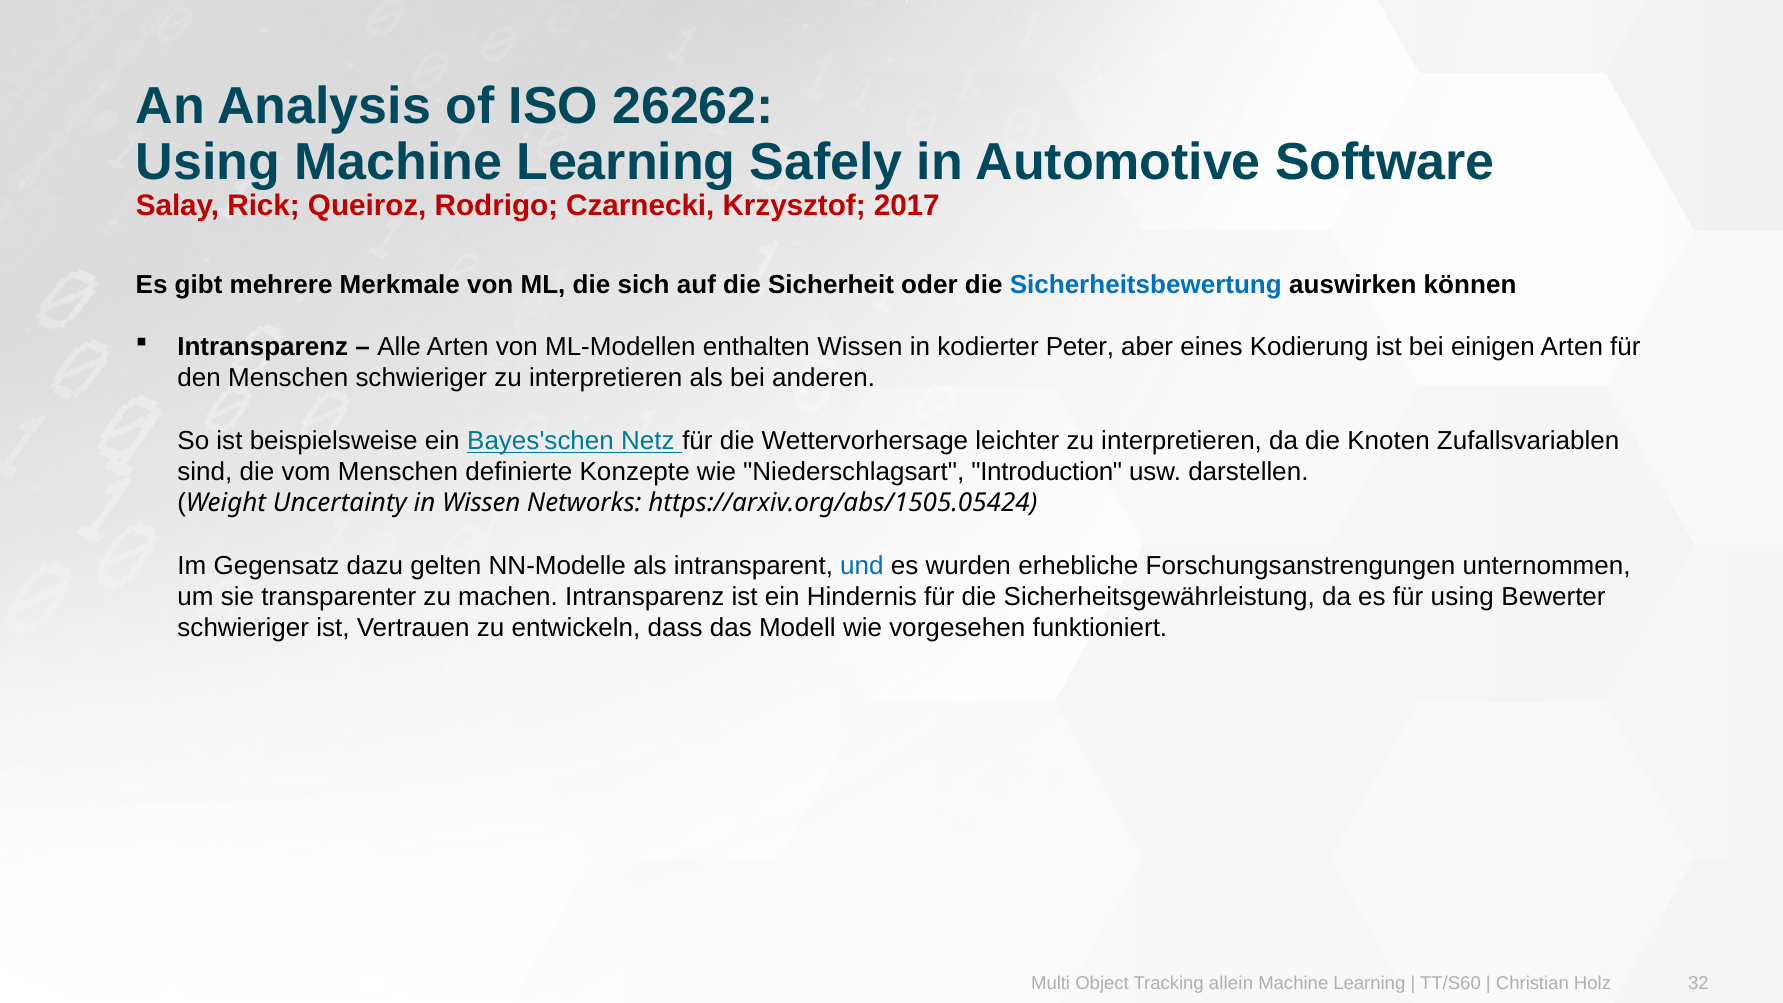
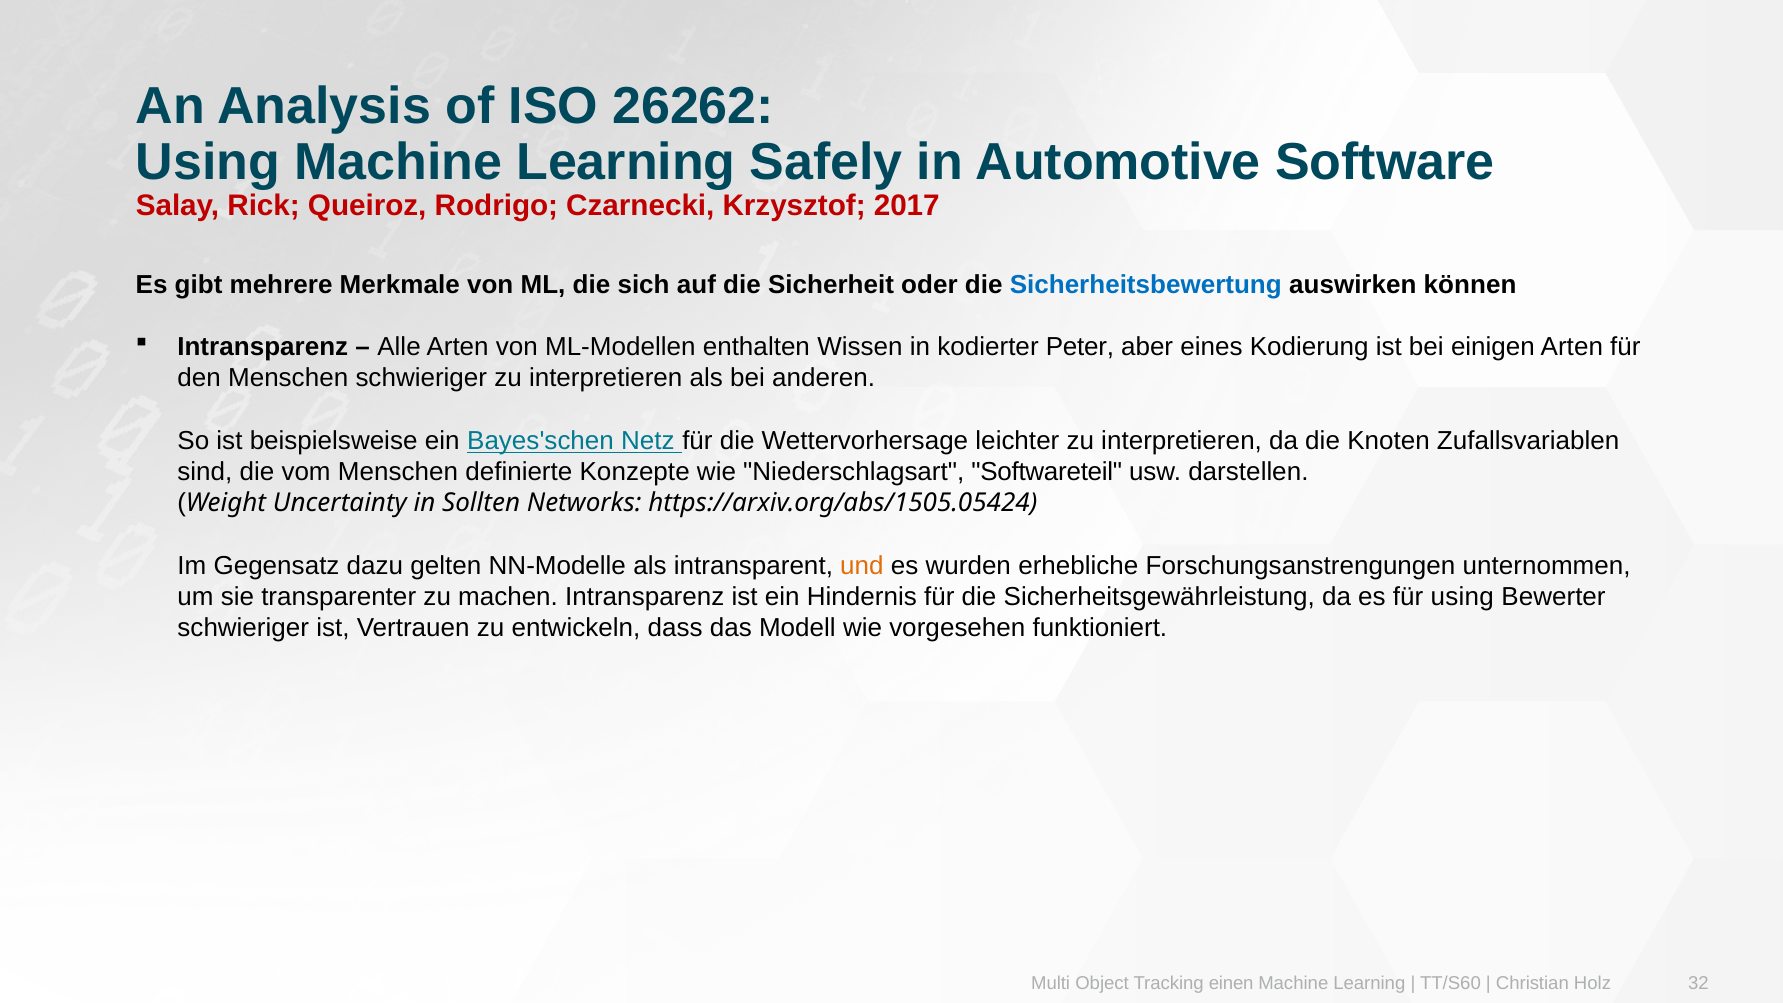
Introduction: Introduction -> Softwareteil
in Wissen: Wissen -> Sollten
und colour: blue -> orange
allein: allein -> einen
